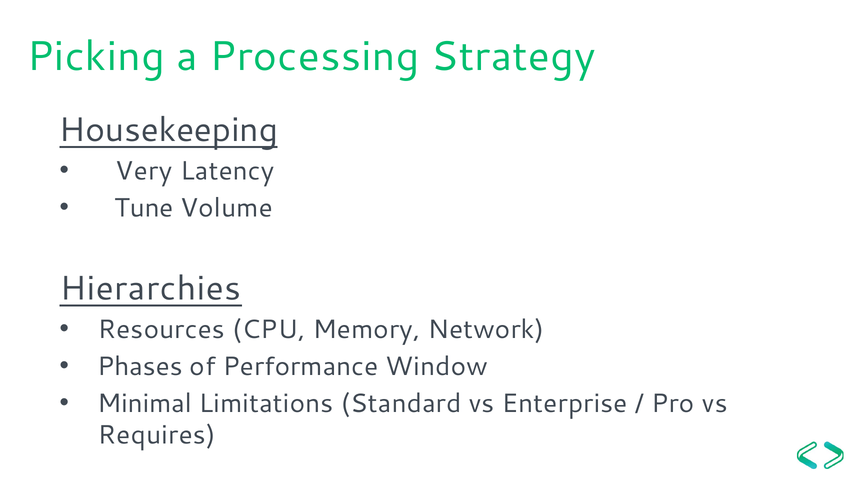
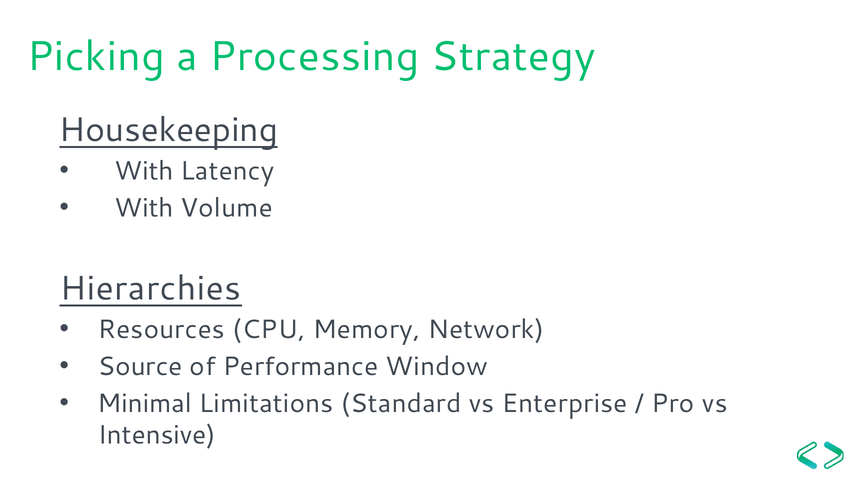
Very at (144, 171): Very -> With
Tune at (144, 208): Tune -> With
Phases: Phases -> Source
Requires: Requires -> Intensive
